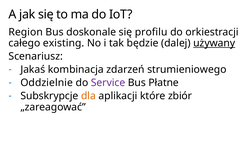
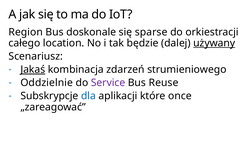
profilu: profilu -> sparse
existing: existing -> location
Jakaś underline: none -> present
Płatne: Płatne -> Reuse
dla colour: orange -> blue
zbiór: zbiór -> once
